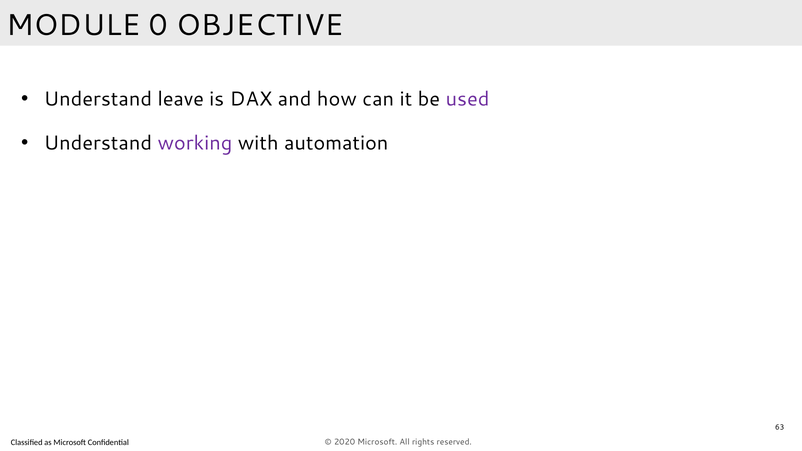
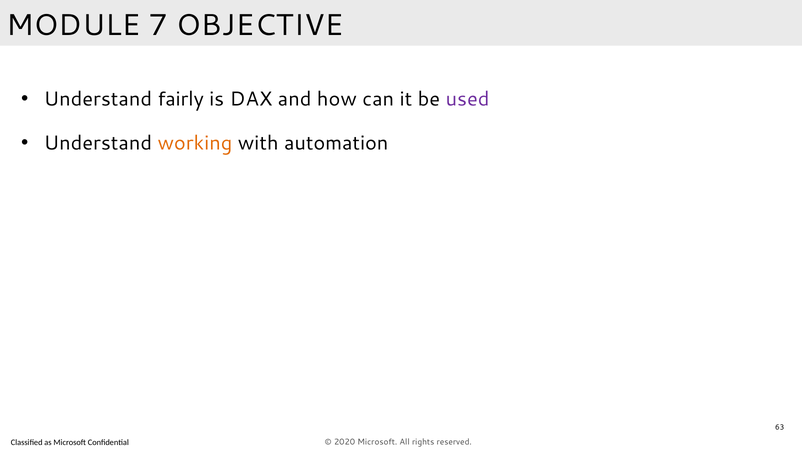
0: 0 -> 7
leave: leave -> fairly
working colour: purple -> orange
